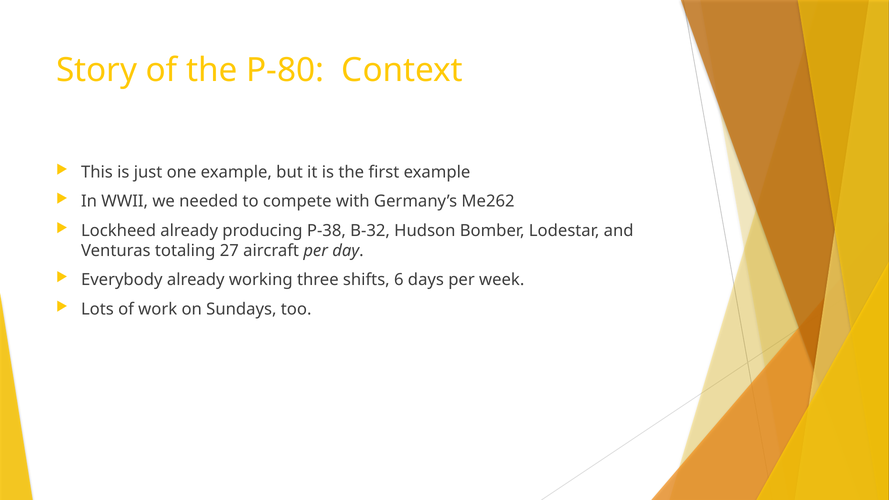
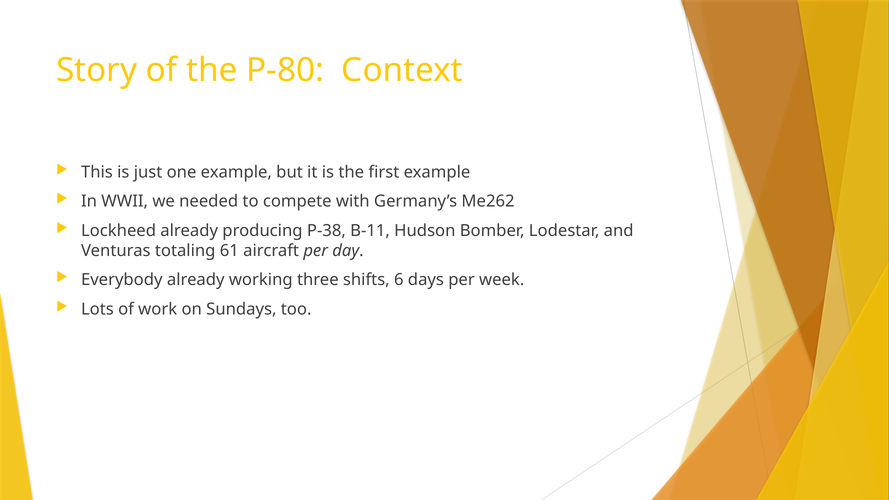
B-32: B-32 -> B-11
27: 27 -> 61
